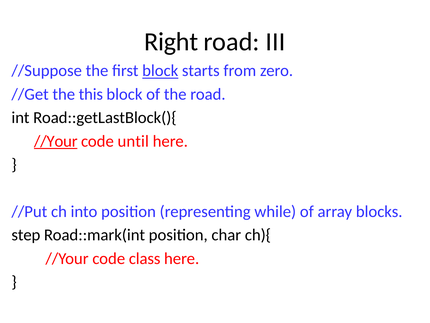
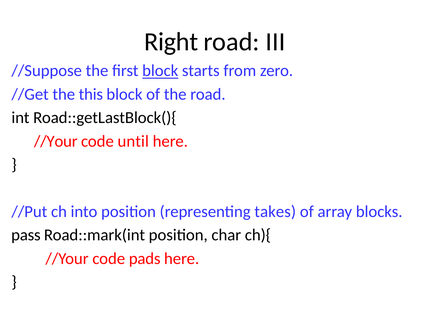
//Your at (56, 141) underline: present -> none
while: while -> takes
step: step -> pass
class: class -> pads
